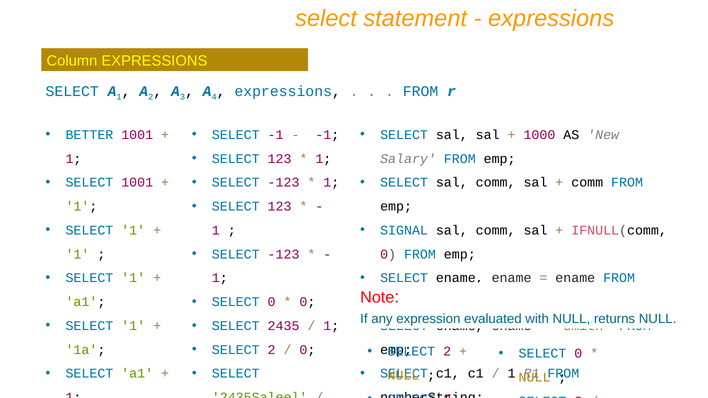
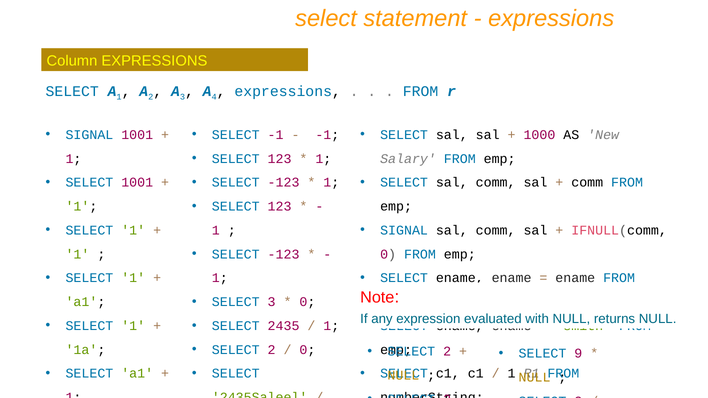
BETTER at (89, 135): BETTER -> SIGNAL
0 at (272, 302): 0 -> 3
0 at (578, 354): 0 -> 9
